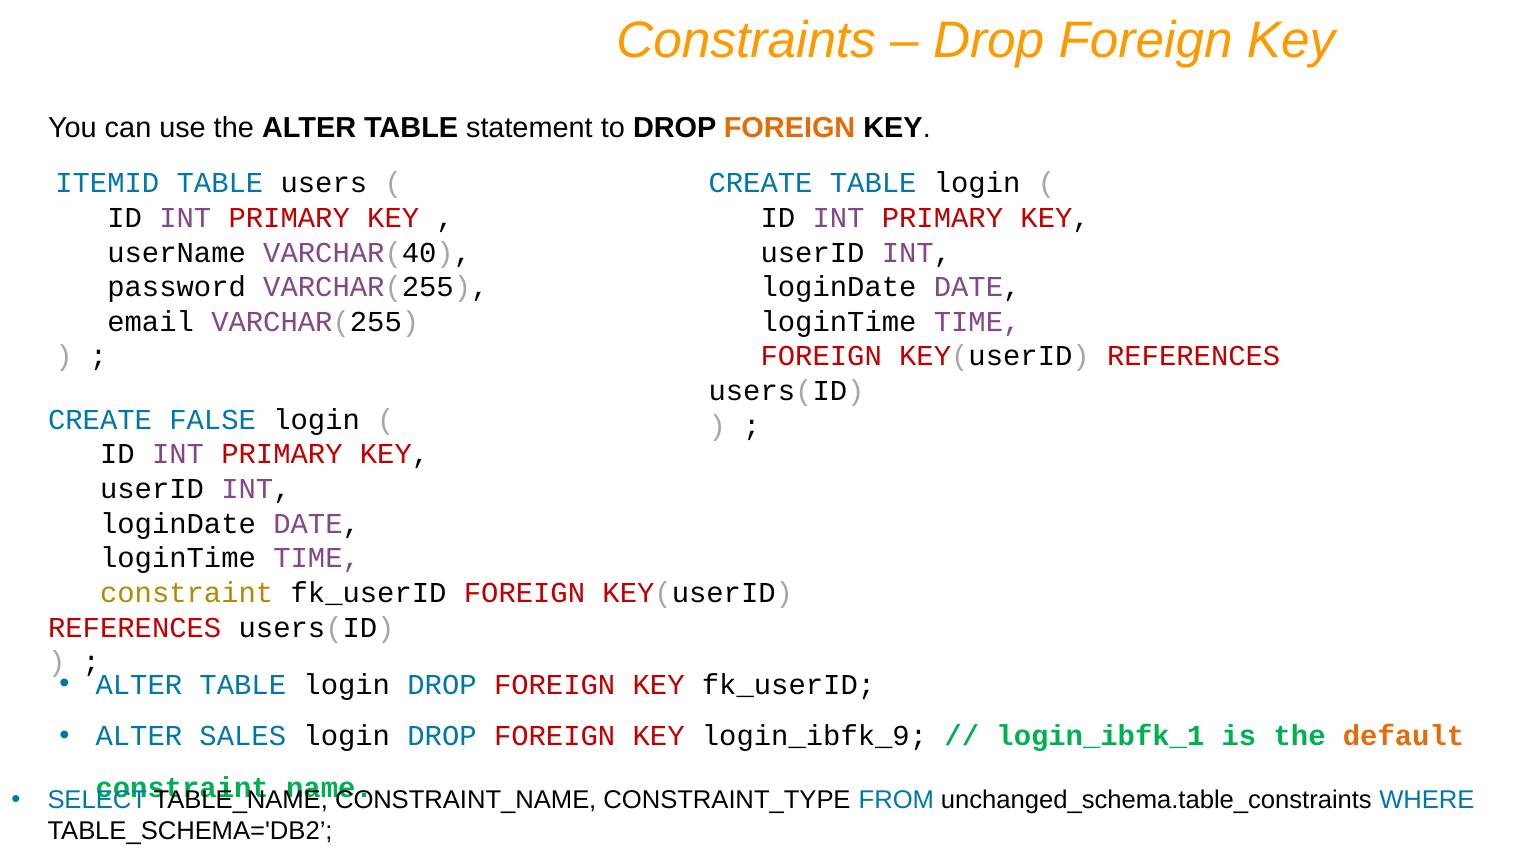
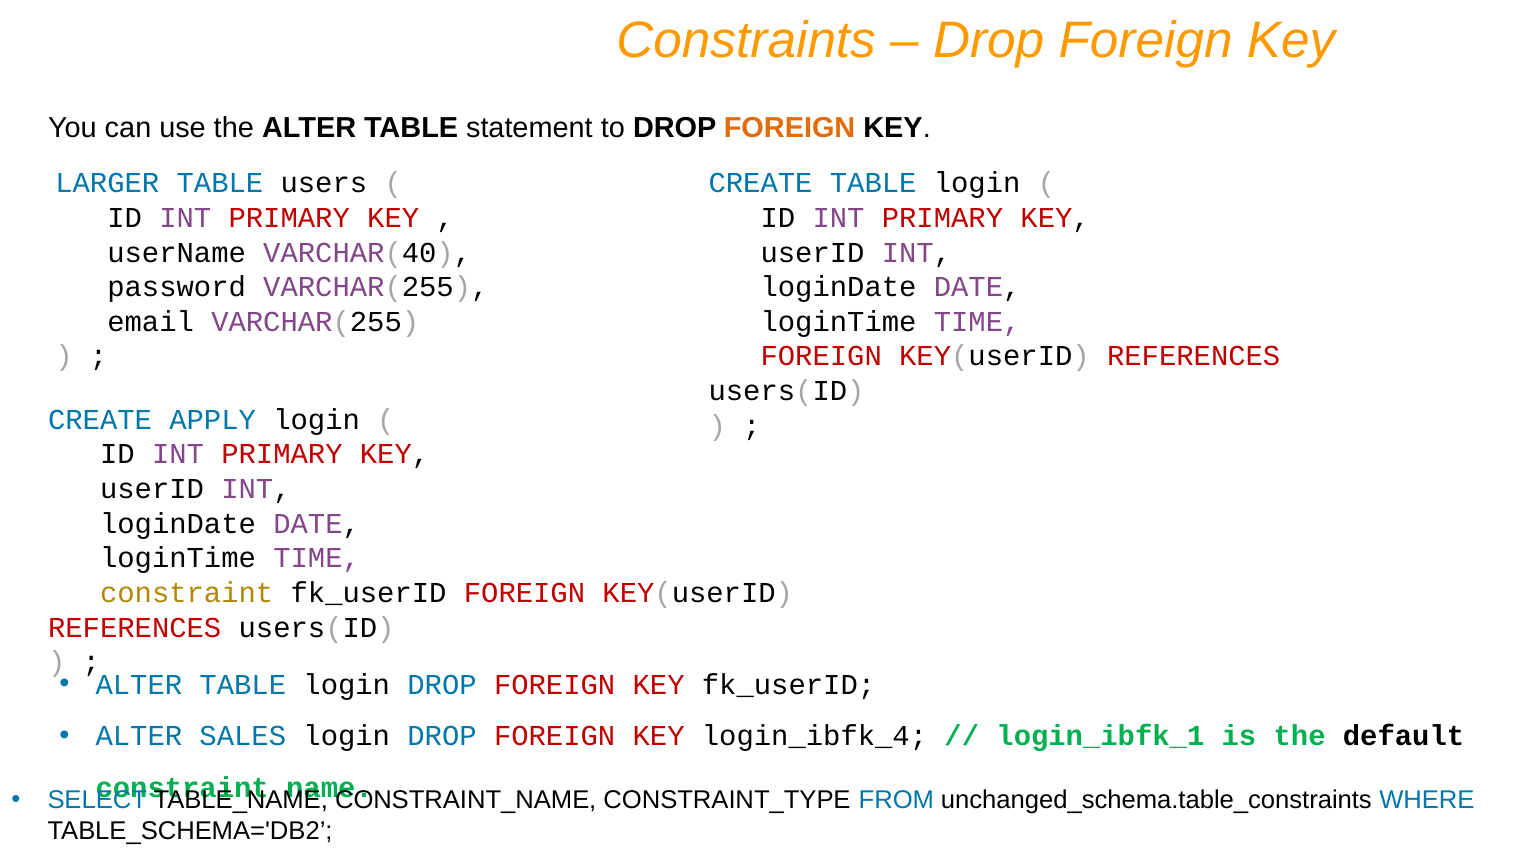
ITEMID: ITEMID -> LARGER
FALSE: FALSE -> APPLY
login_ibfk_9: login_ibfk_9 -> login_ibfk_4
default colour: orange -> black
